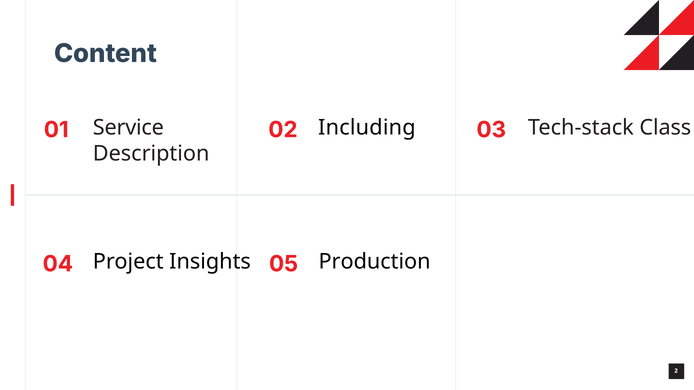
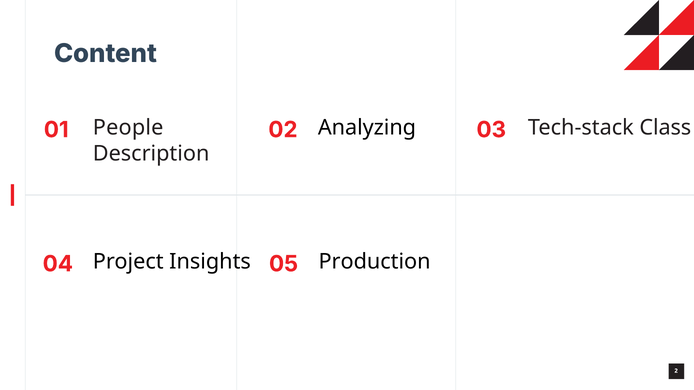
Service: Service -> People
Including: Including -> Analyzing
